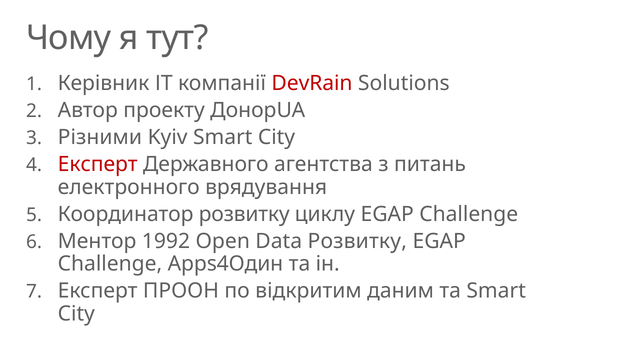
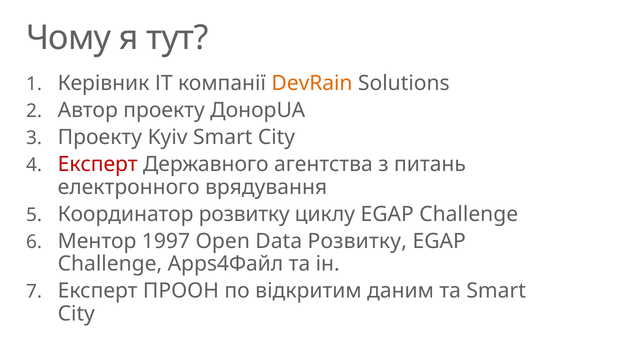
DevRain colour: red -> orange
Різними at (100, 138): Різними -> Проекту
1992: 1992 -> 1997
Apps4Один: Apps4Один -> Apps4Файл
